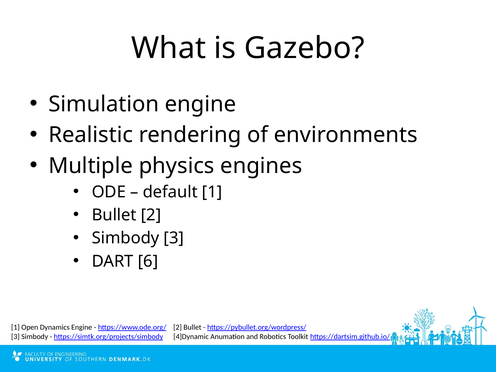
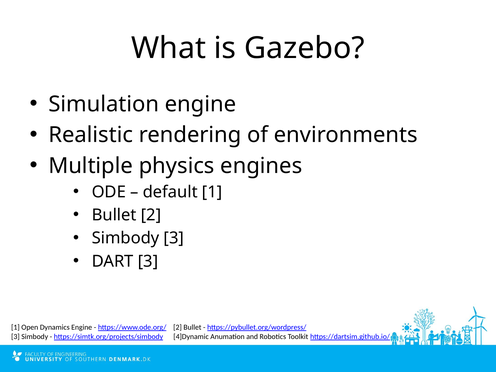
DART 6: 6 -> 3
